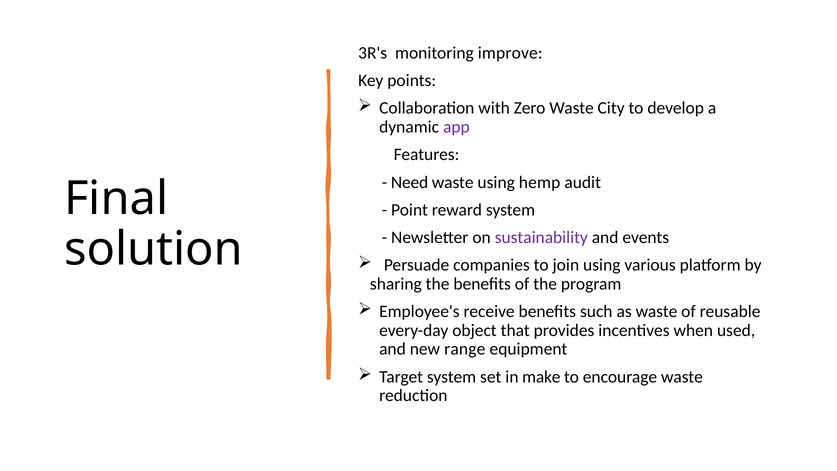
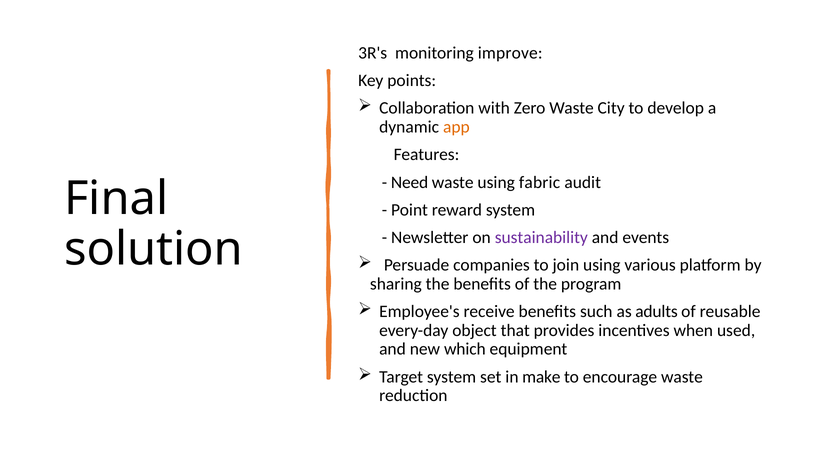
app colour: purple -> orange
hemp: hemp -> fabric
as waste: waste -> adults
range: range -> which
